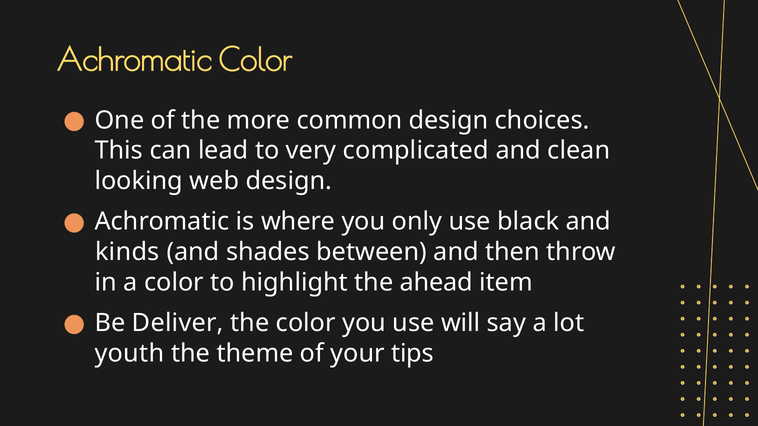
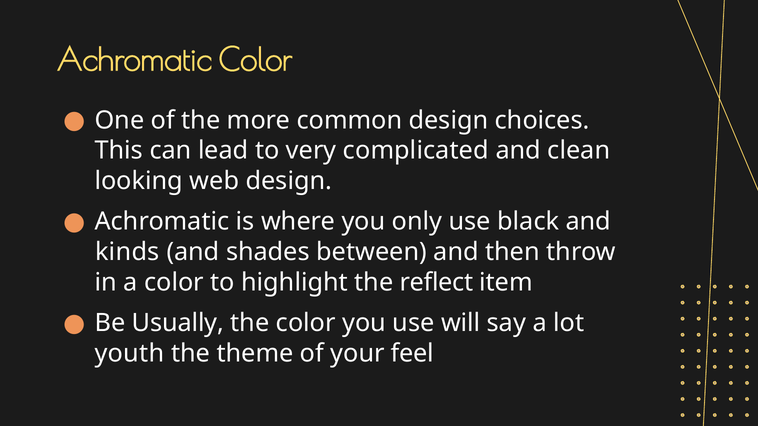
ahead: ahead -> reflect
Deliver: Deliver -> Usually
tips: tips -> feel
